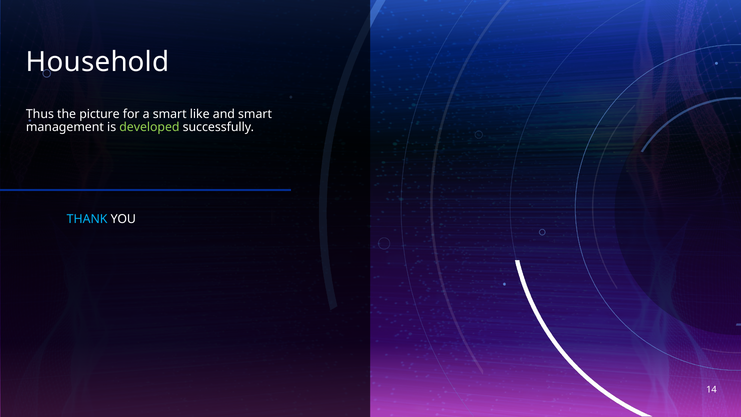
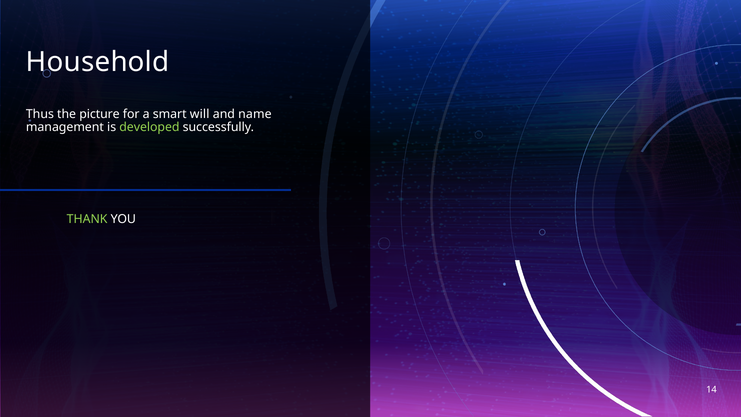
like: like -> will
and smart: smart -> name
THANK colour: light blue -> light green
